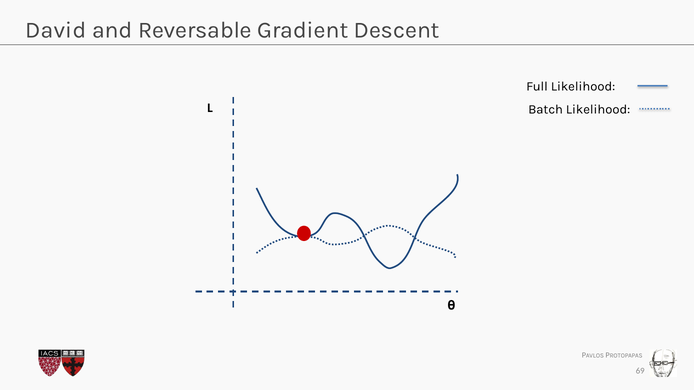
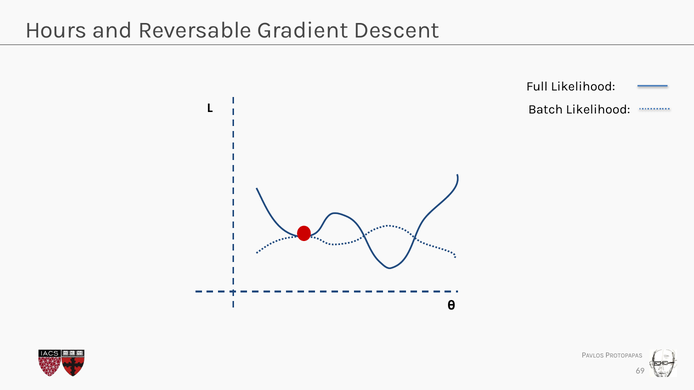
David: David -> Hours
